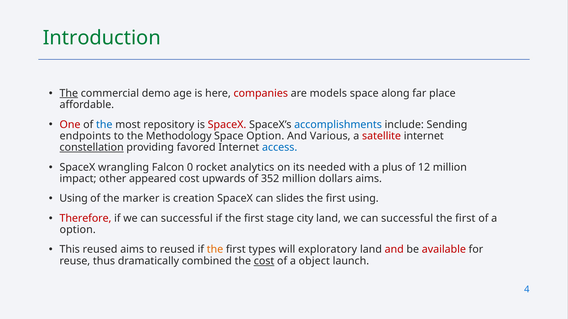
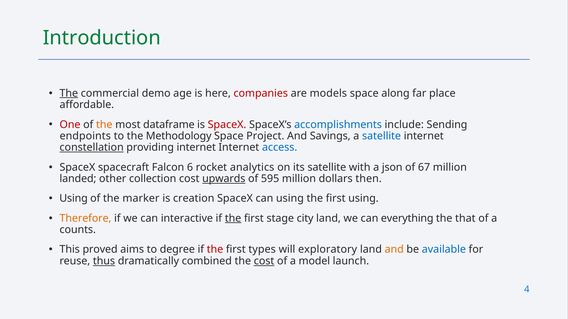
the at (104, 125) colour: blue -> orange
repository: repository -> dataframe
Space Option: Option -> Project
Various: Various -> Savings
satellite at (382, 136) colour: red -> blue
providing favored: favored -> internet
wrangling: wrangling -> spacecraft
0: 0 -> 6
its needed: needed -> satellite
plus: plus -> json
12: 12 -> 67
impact: impact -> landed
appeared: appeared -> collection
upwards underline: none -> present
352: 352 -> 595
dollars aims: aims -> then
can slides: slides -> using
Therefore colour: red -> orange
if we can successful: successful -> interactive
the at (233, 219) underline: none -> present
land we can successful: successful -> everything
first at (465, 219): first -> that
option at (78, 230): option -> counts
This reused: reused -> proved
to reused: reused -> degree
the at (215, 250) colour: orange -> red
and at (394, 250) colour: red -> orange
available colour: red -> blue
thus underline: none -> present
object: object -> model
